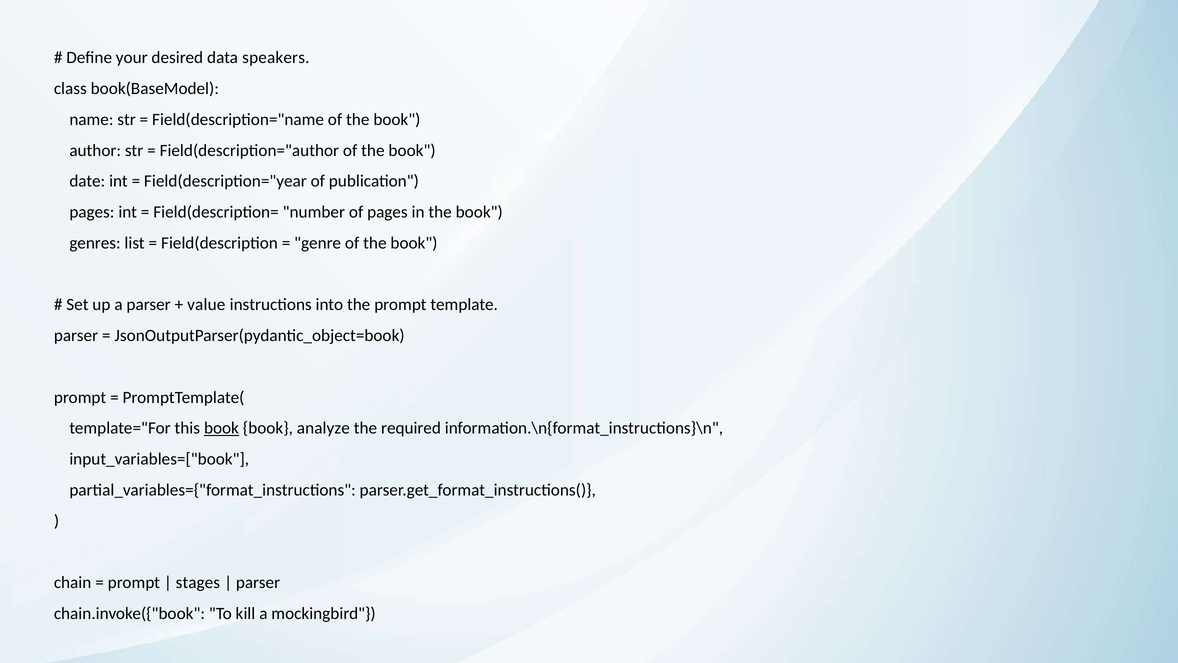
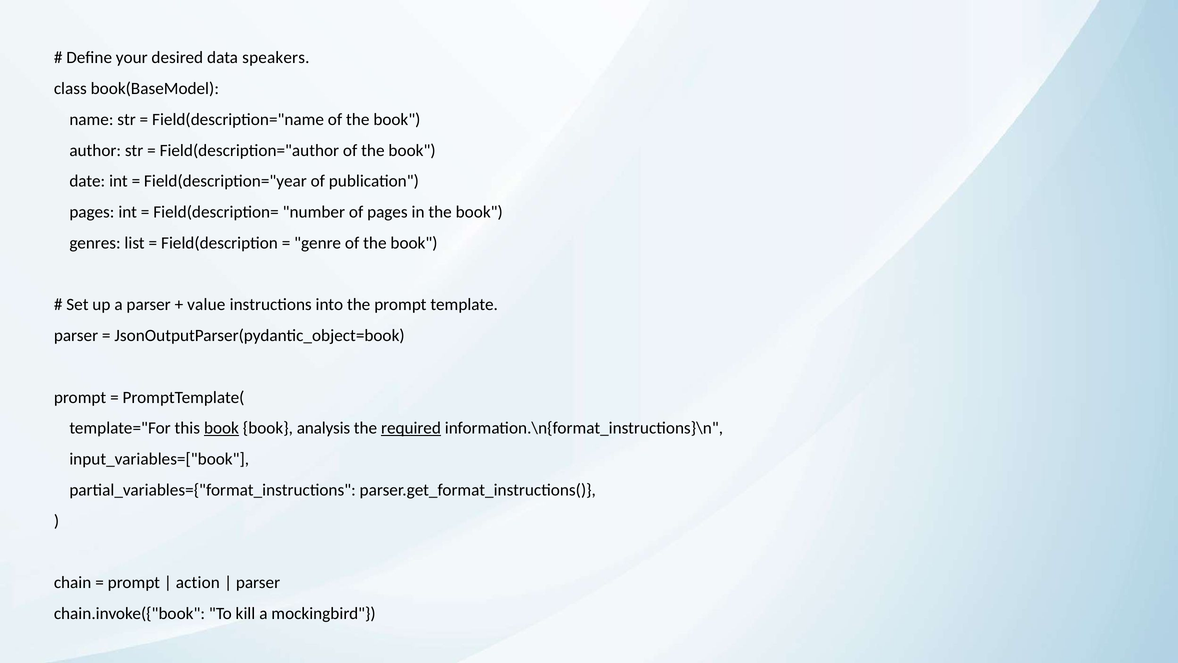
analyze: analyze -> analysis
required underline: none -> present
stages: stages -> action
